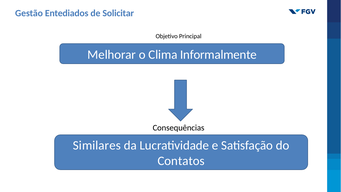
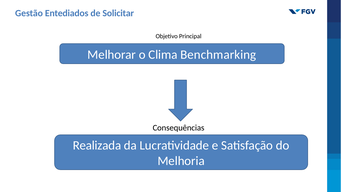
Informalmente: Informalmente -> Benchmarking
Similares: Similares -> Realizada
Contatos: Contatos -> Melhoria
